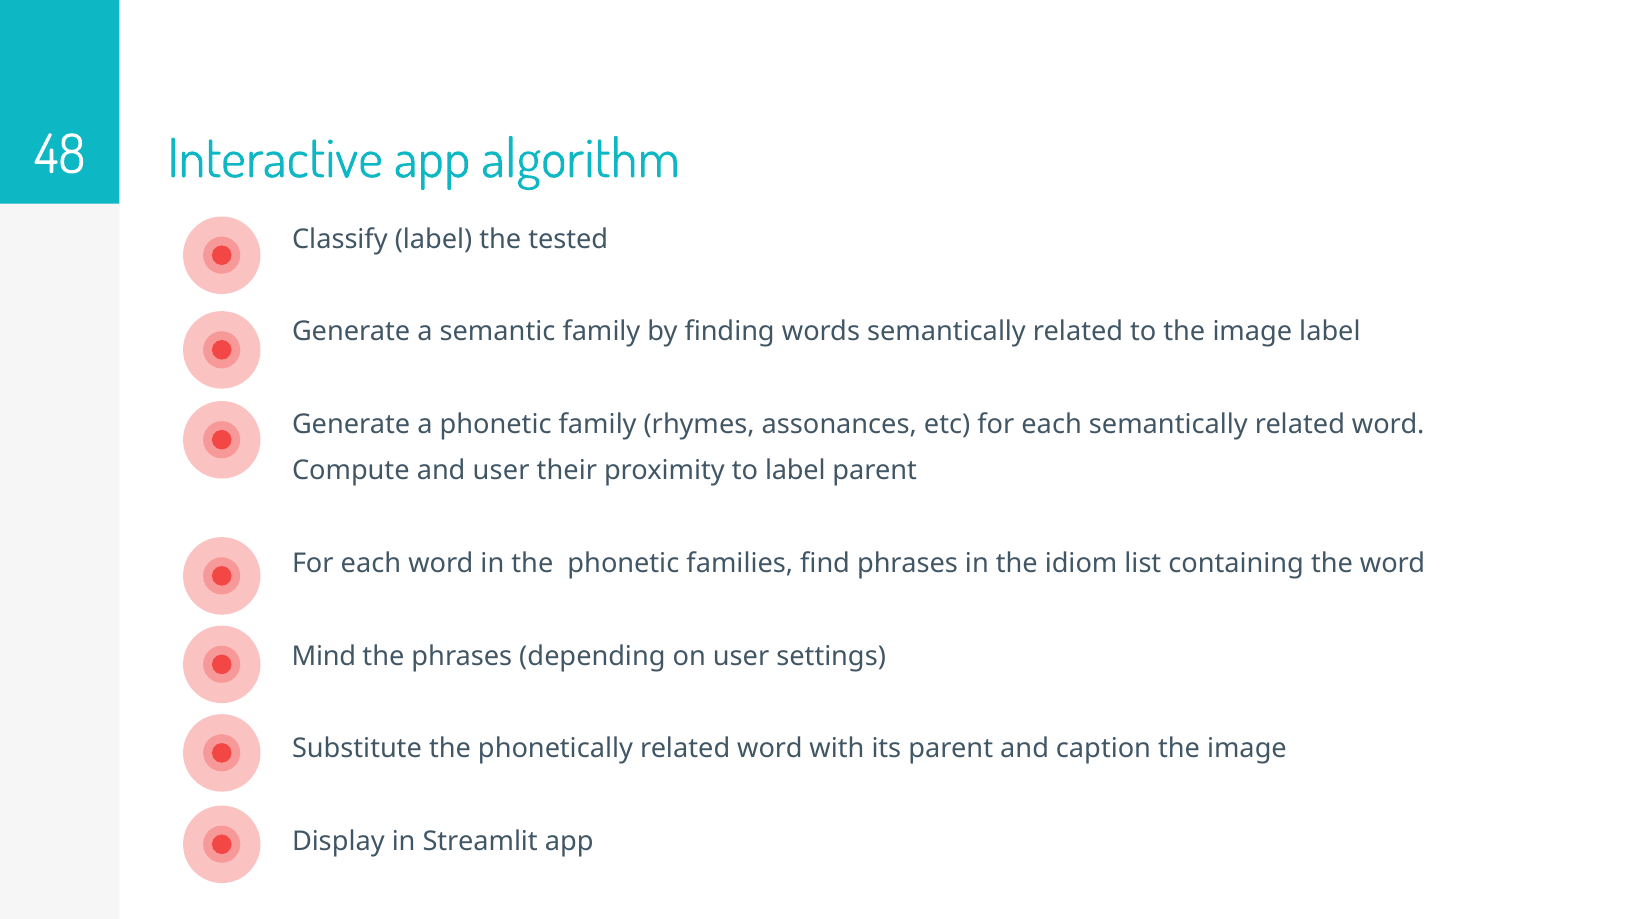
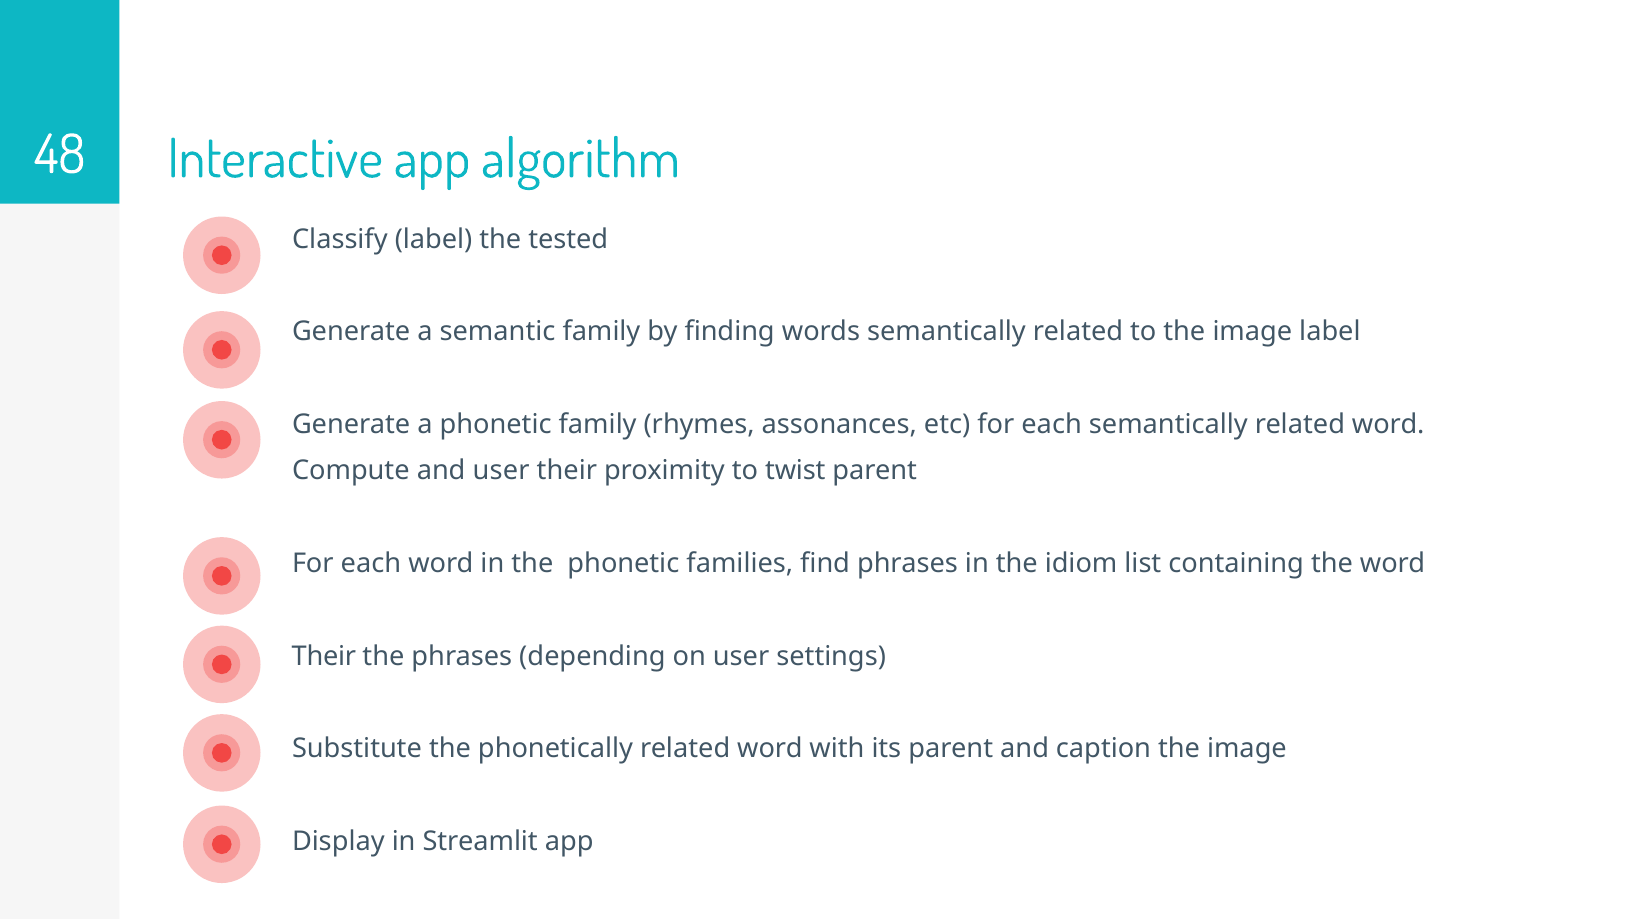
to label: label -> twist
Mind at (324, 656): Mind -> Their
